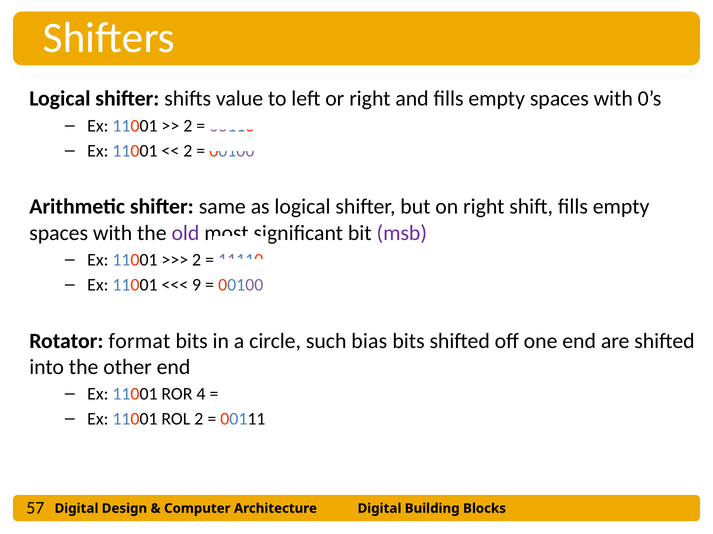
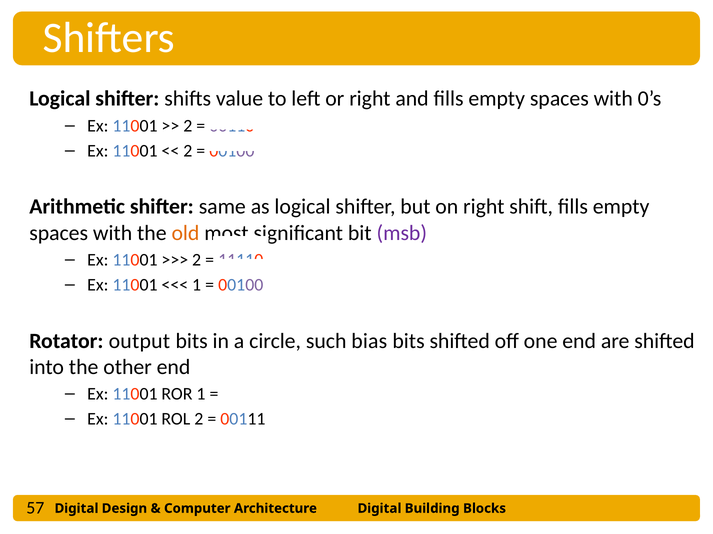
old colour: purple -> orange
9 at (197, 285): 9 -> 1
format: format -> output
ROR 4: 4 -> 1
